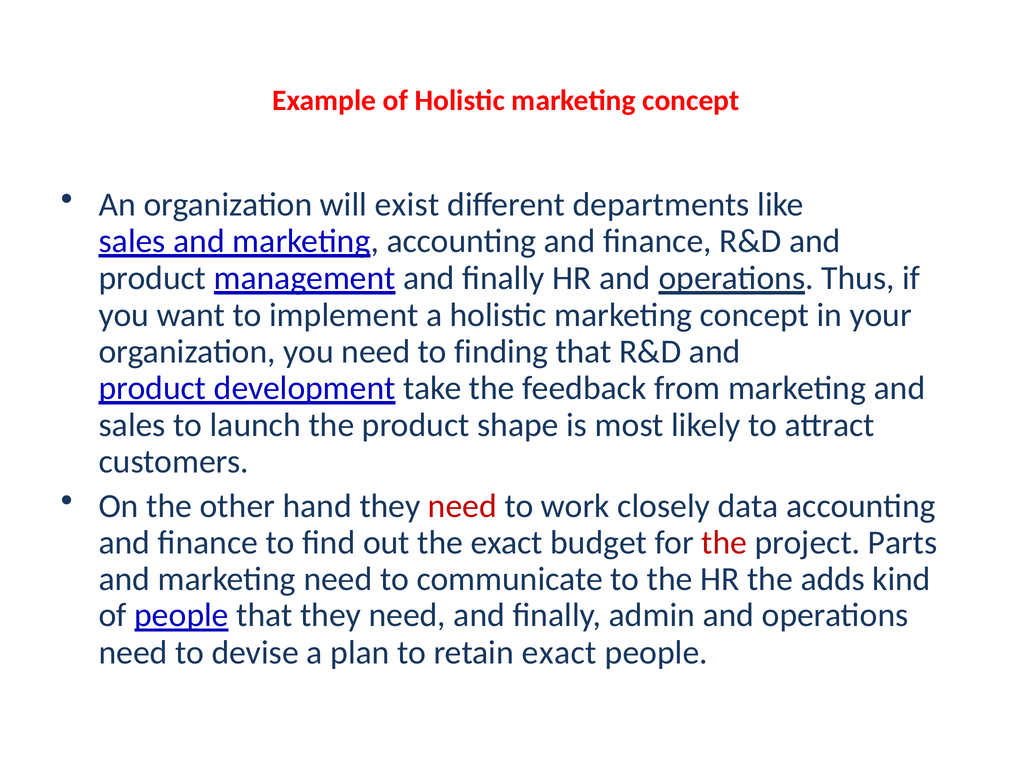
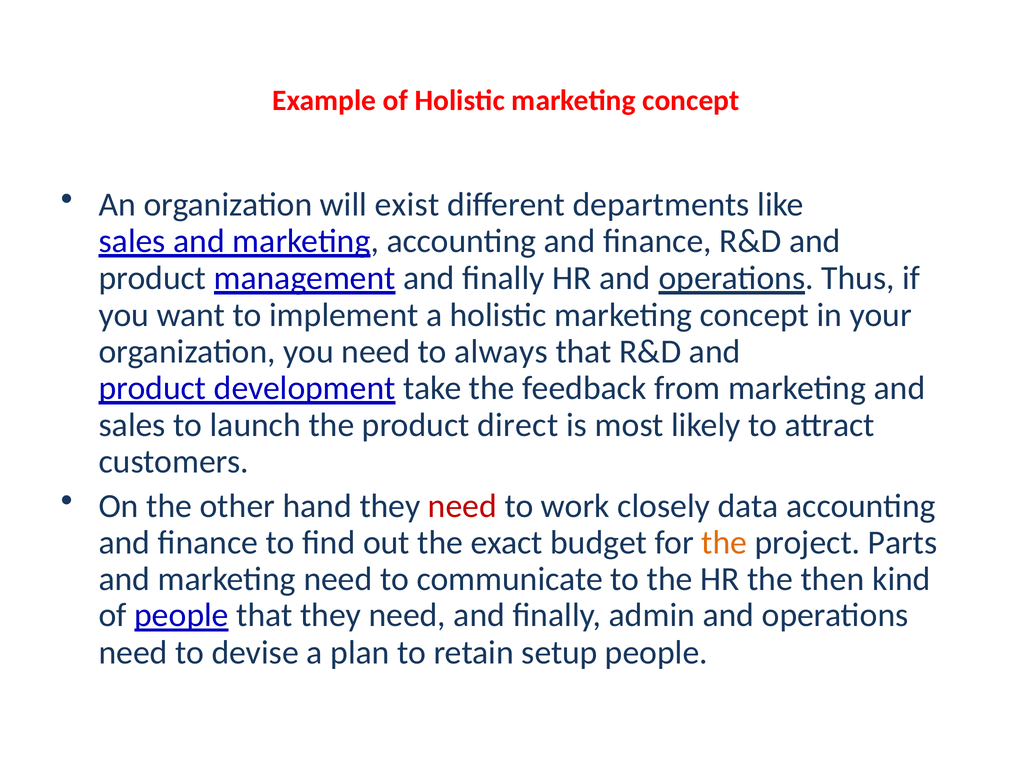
finding: finding -> always
shape: shape -> direct
the at (724, 543) colour: red -> orange
adds: adds -> then
retain exact: exact -> setup
